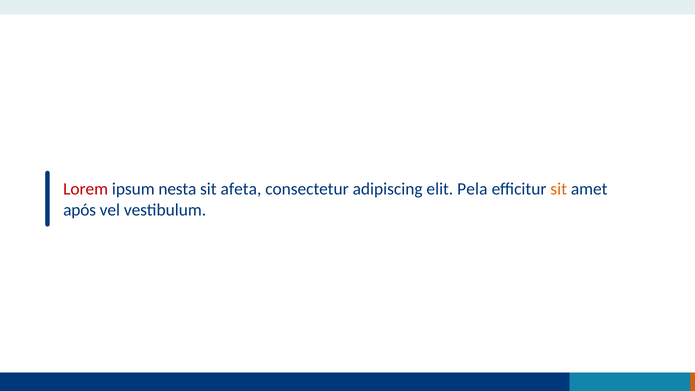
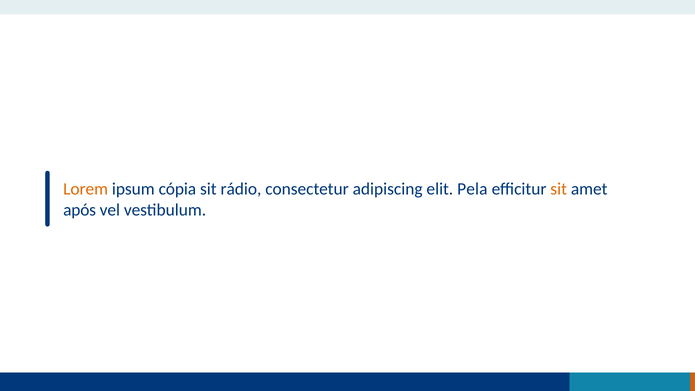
Lorem colour: red -> orange
nesta: nesta -> cópia
afeta: afeta -> rádio
